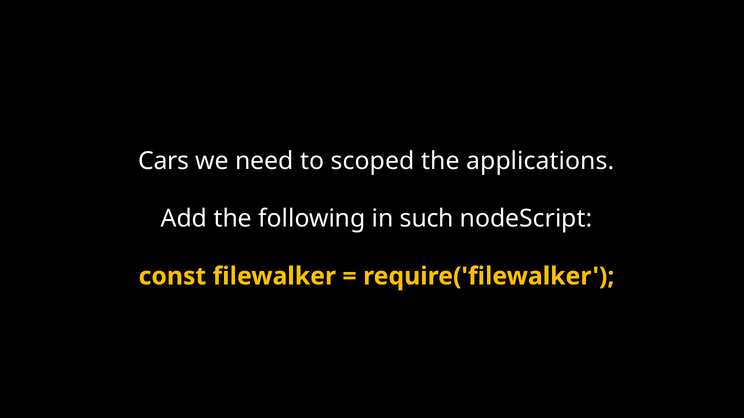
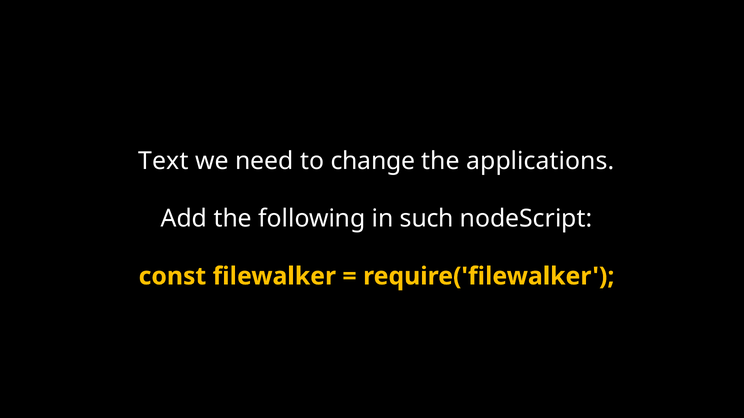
Cars: Cars -> Text
scoped: scoped -> change
